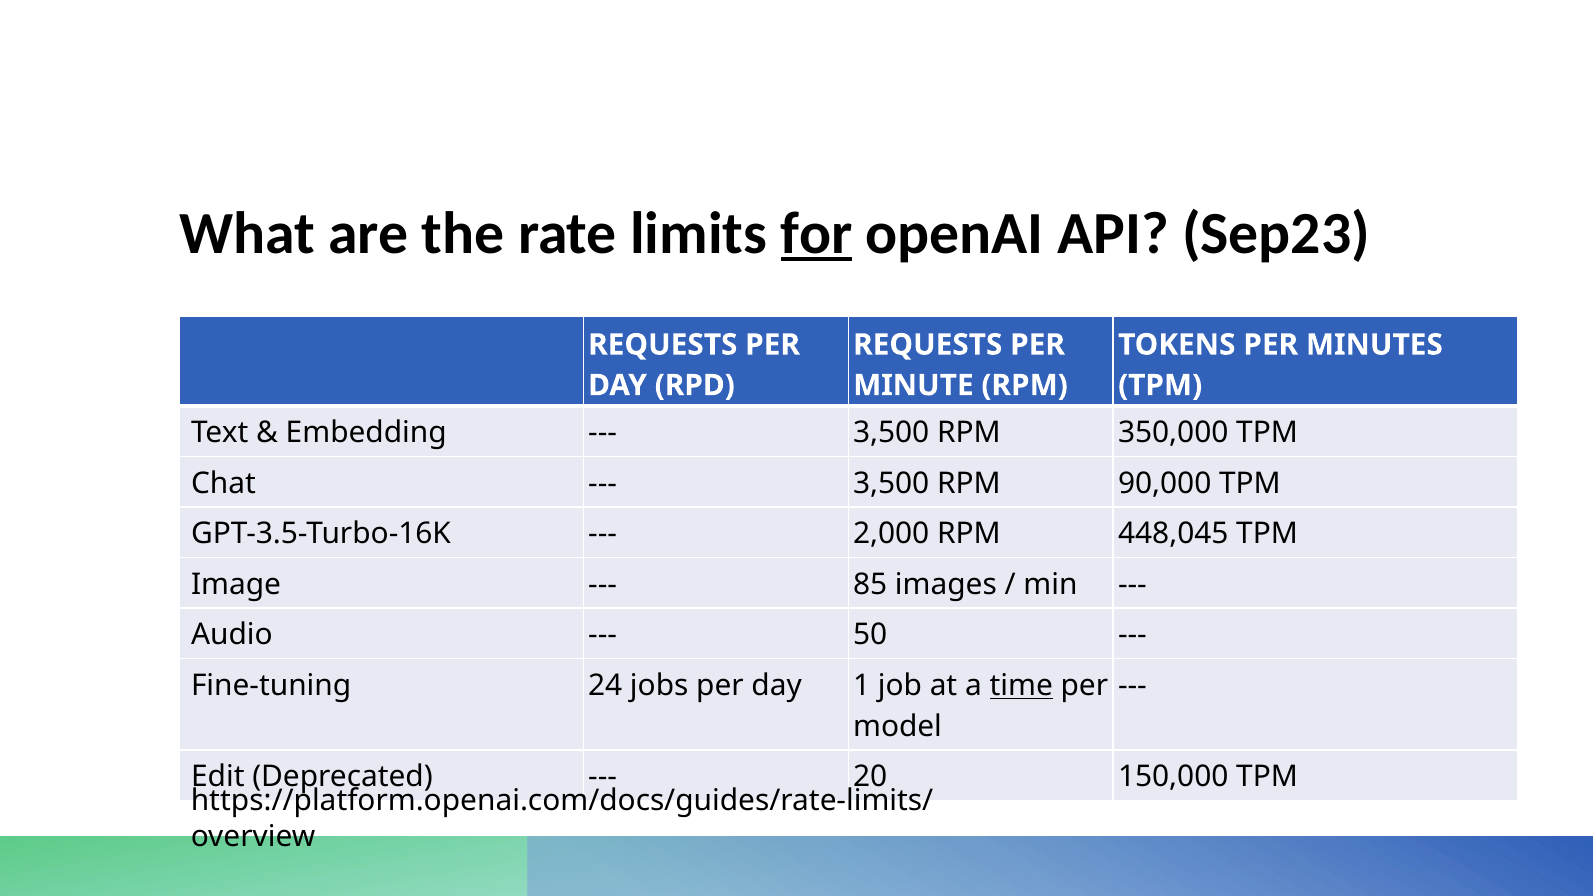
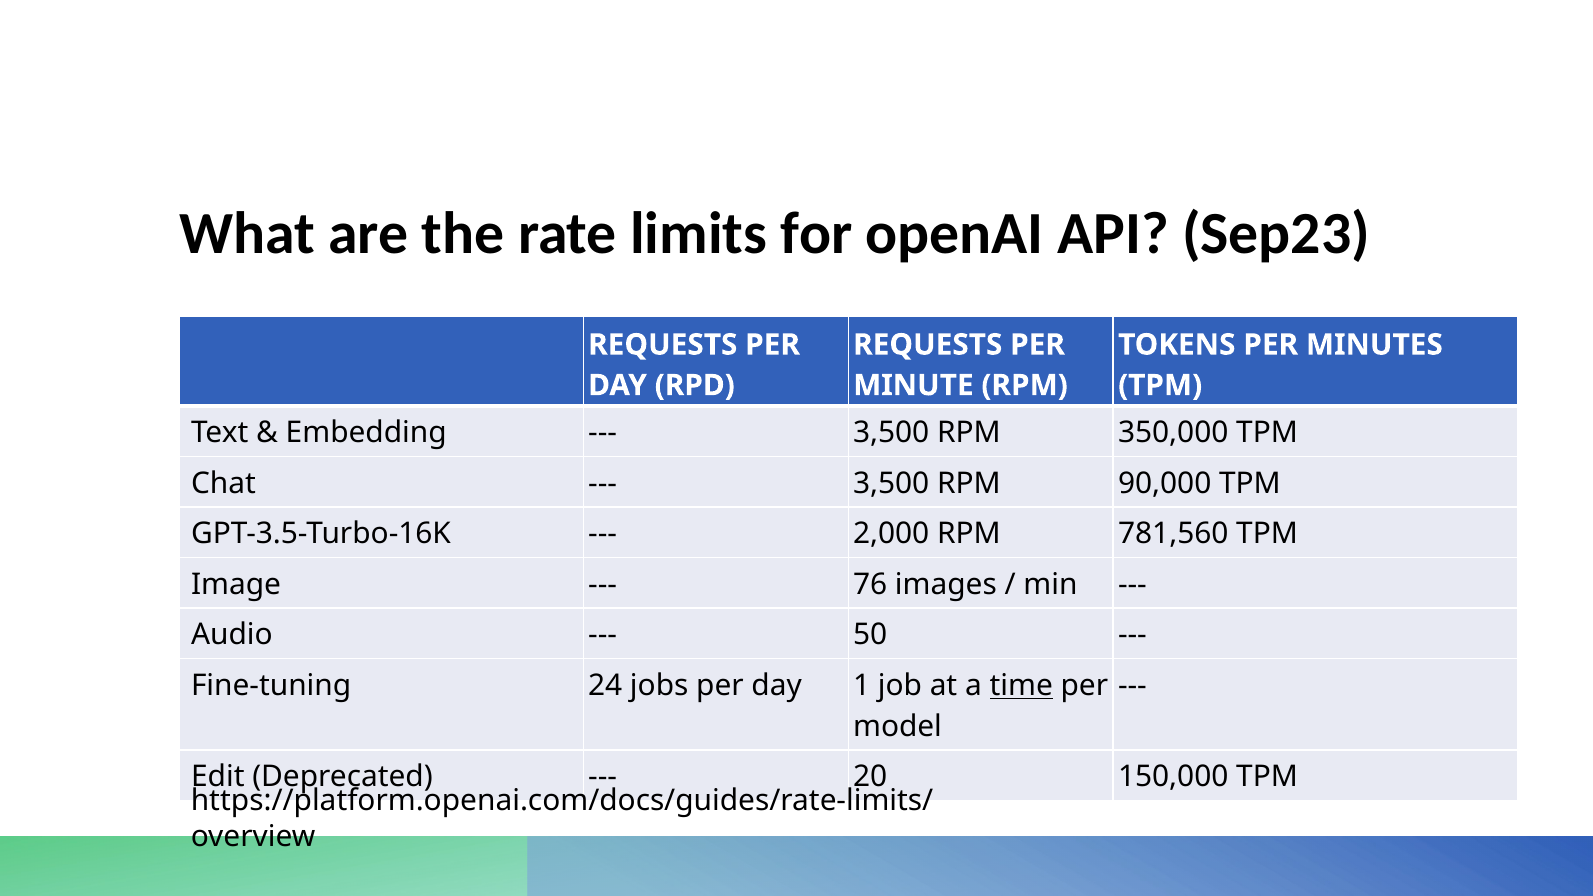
for underline: present -> none
448,045: 448,045 -> 781,560
85: 85 -> 76
